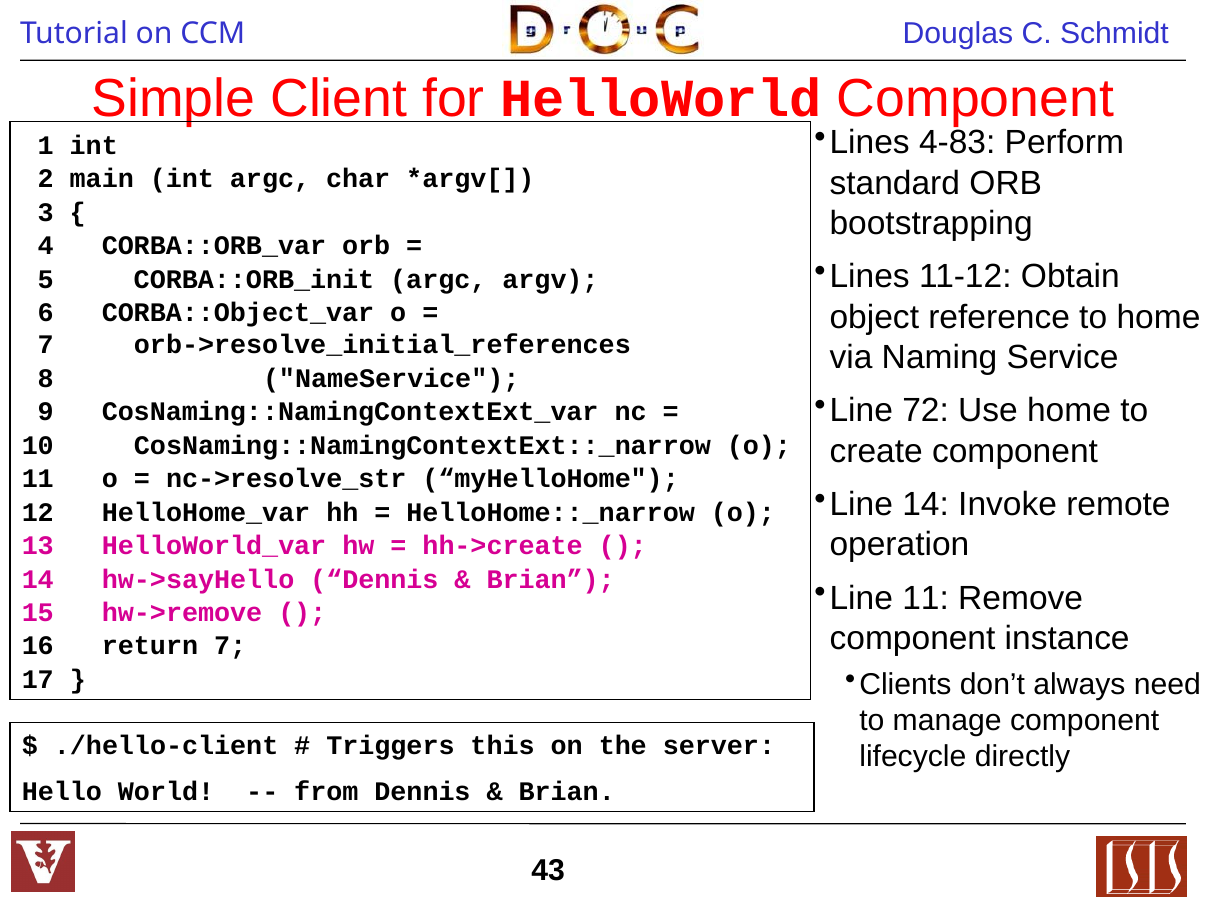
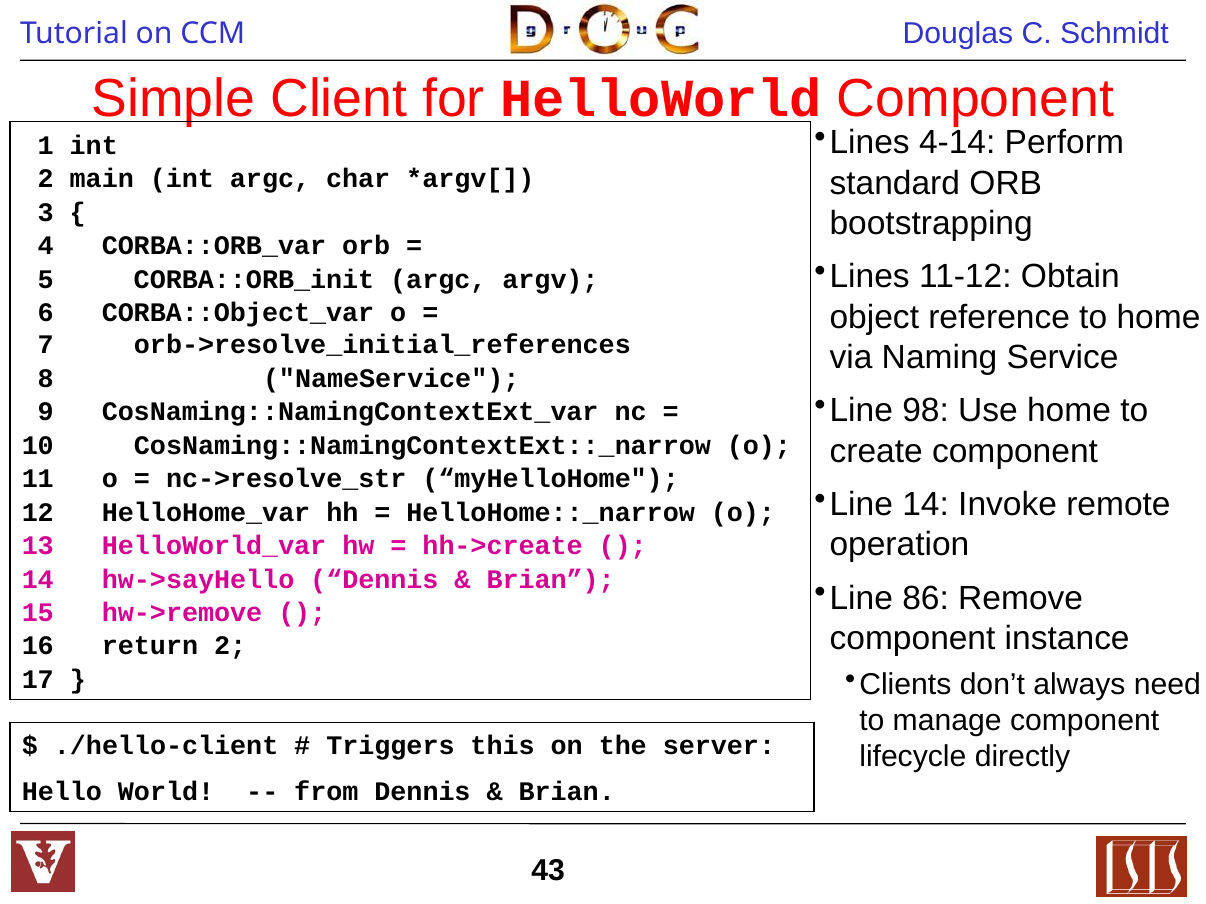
4-83: 4-83 -> 4-14
72: 72 -> 98
Line 11: 11 -> 86
return 7: 7 -> 2
